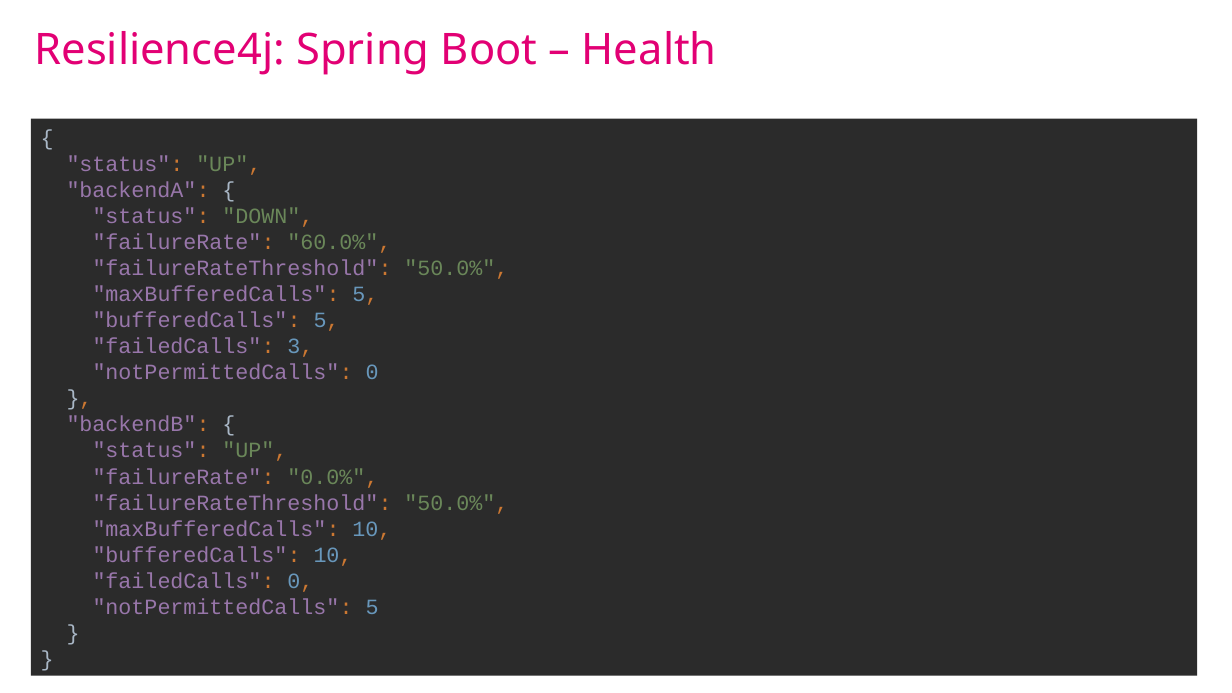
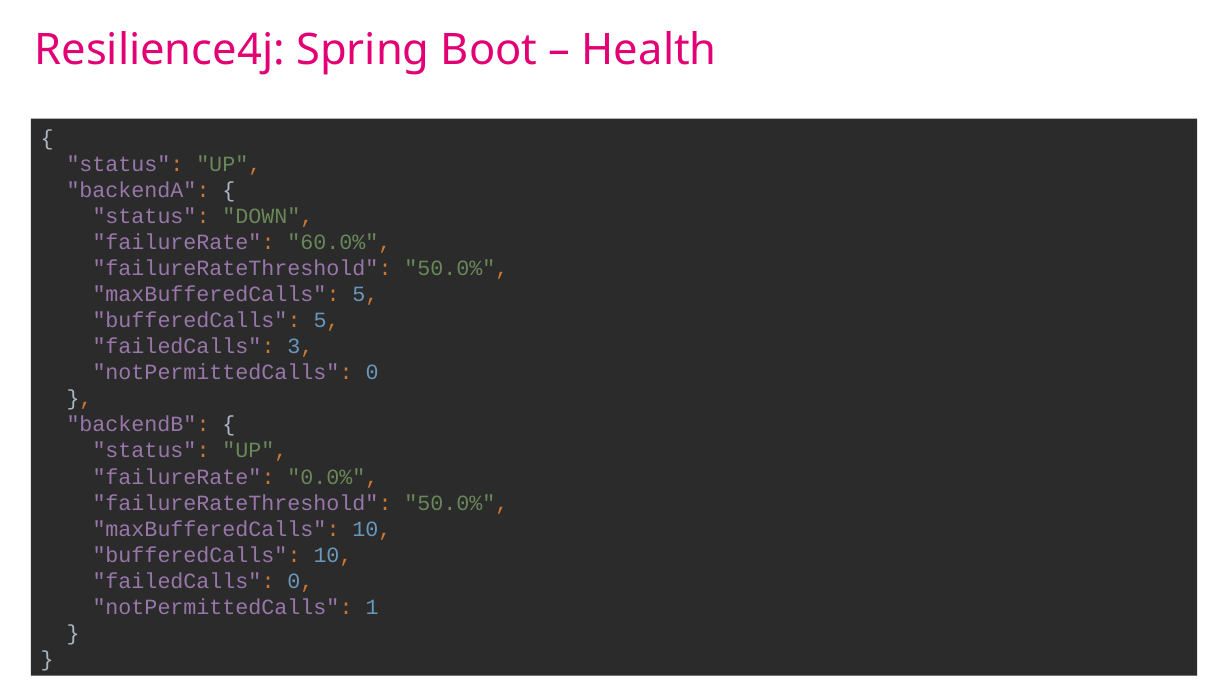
notPermittedCalls 5: 5 -> 1
